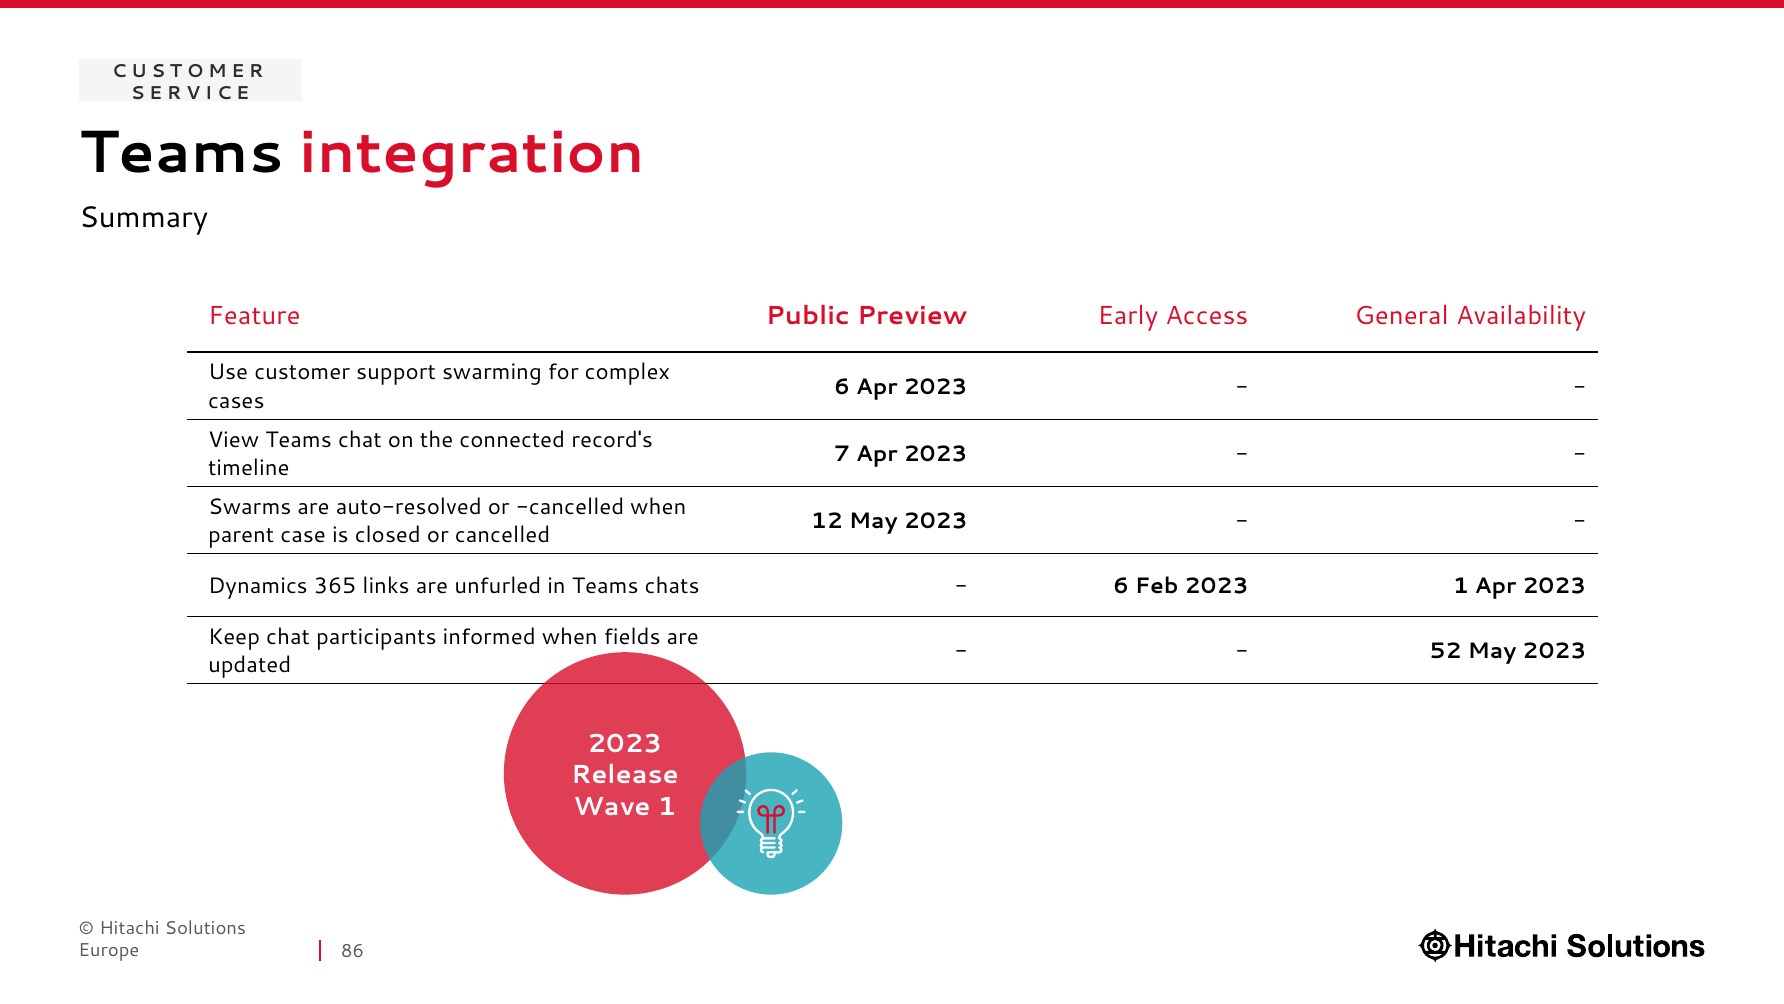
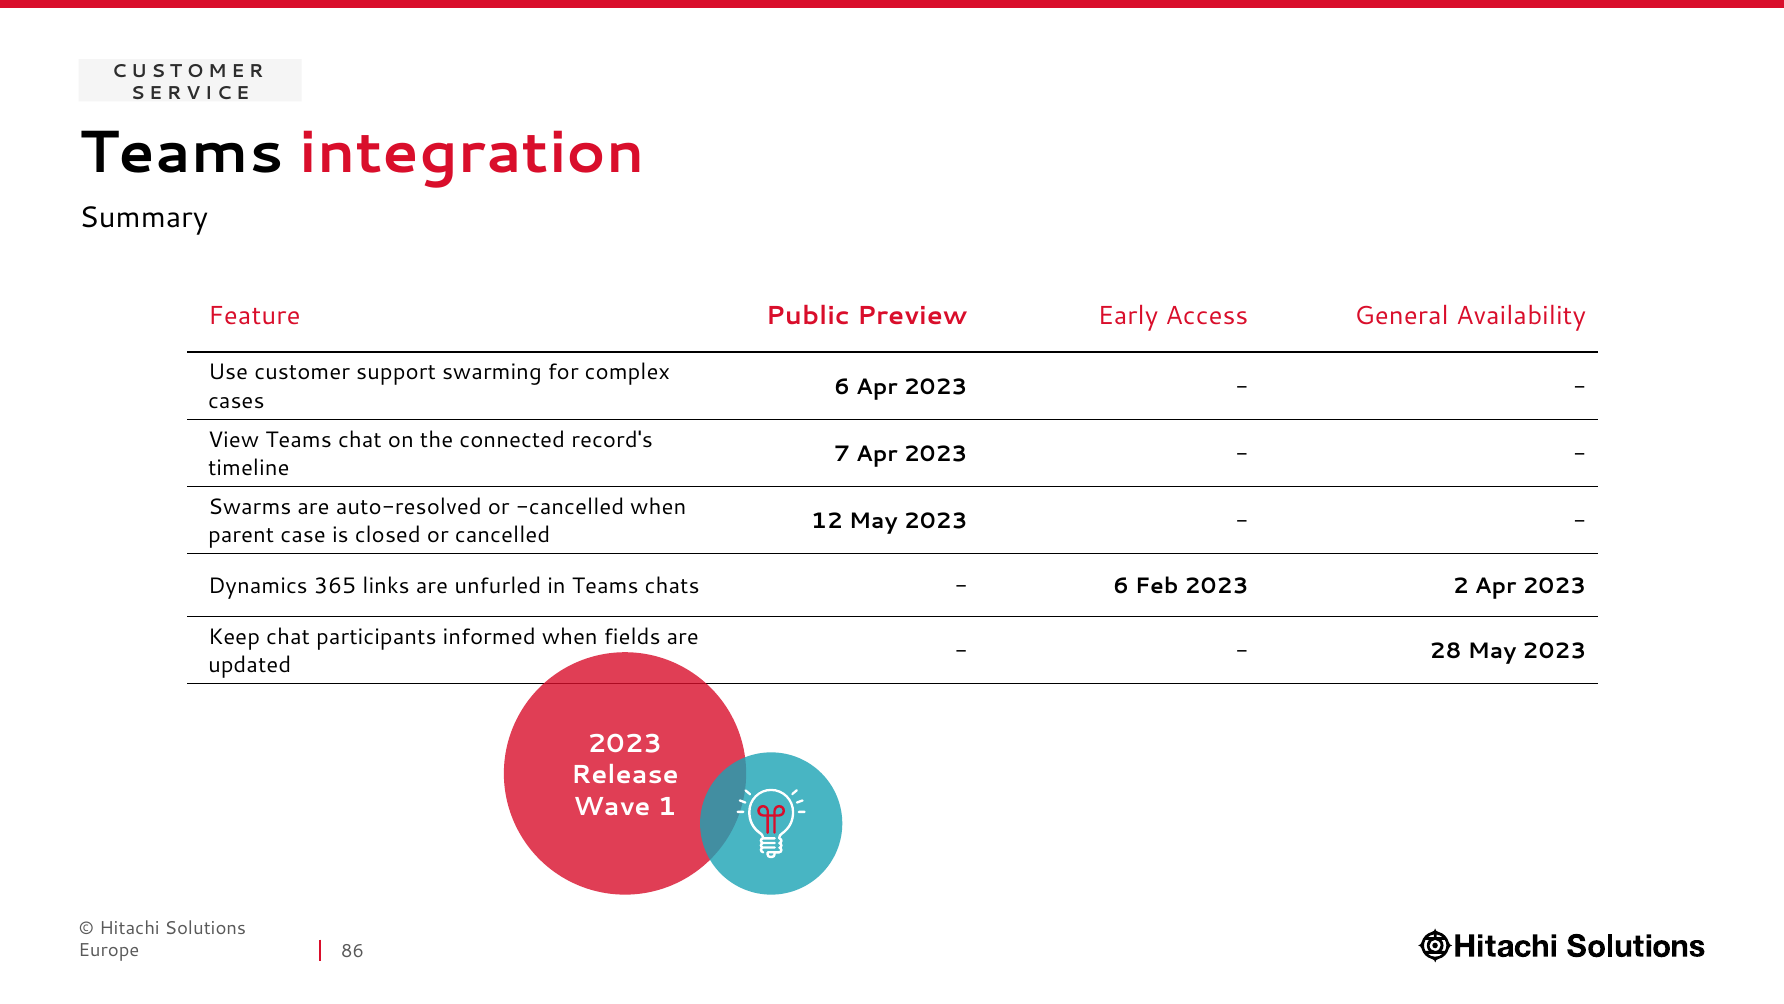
2023 1: 1 -> 2
52: 52 -> 28
